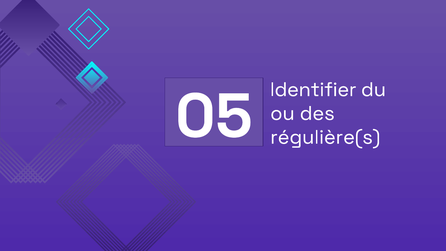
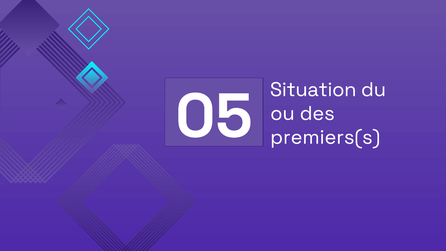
Identifier: Identifier -> Situation
régulière(s: régulière(s -> premiers(s
